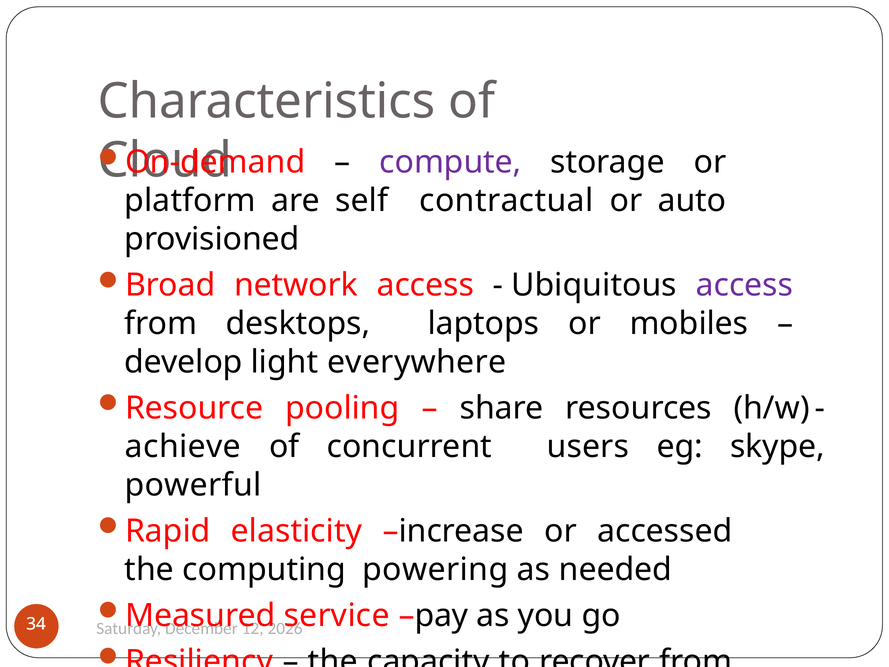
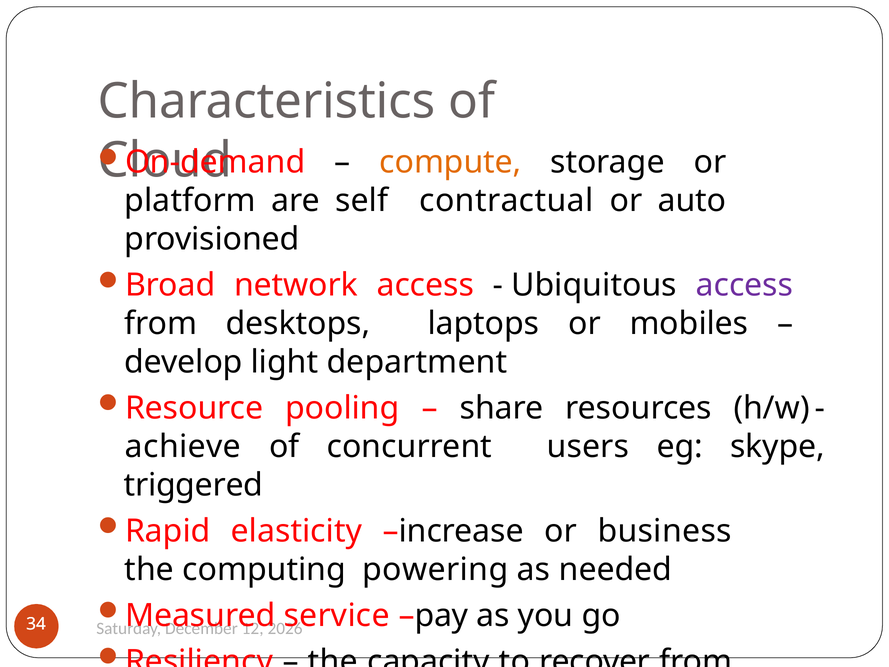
compute colour: purple -> orange
everywhere: everywhere -> department
powerful: powerful -> triggered
accessed: accessed -> business
